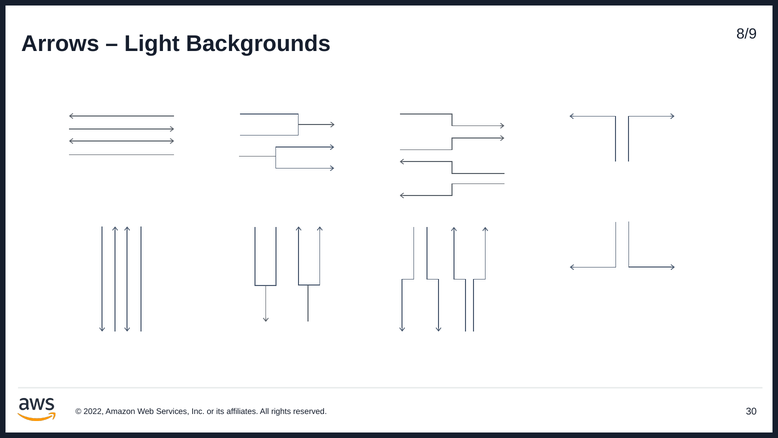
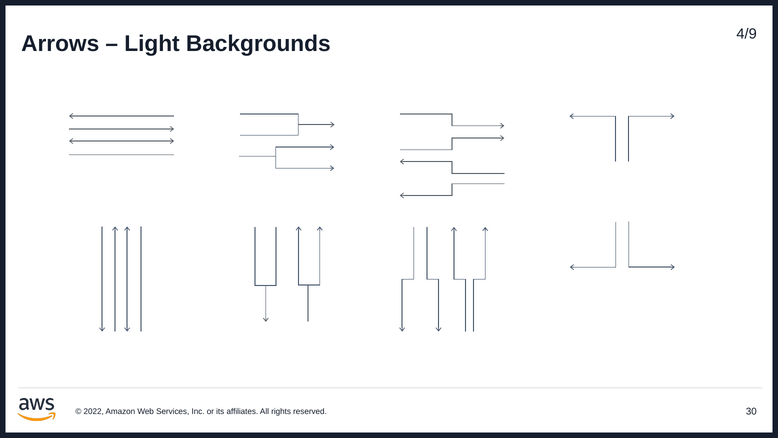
8/9: 8/9 -> 4/9
